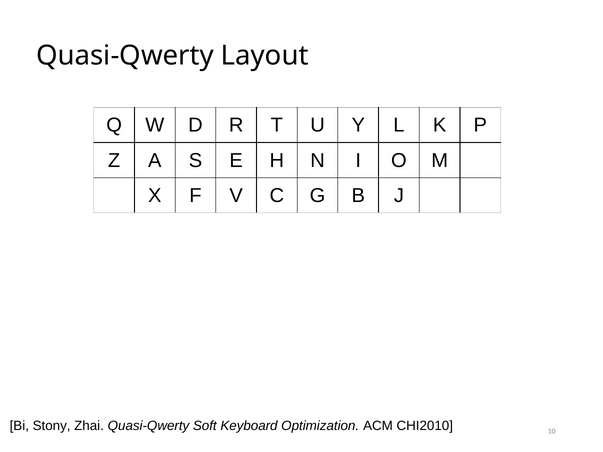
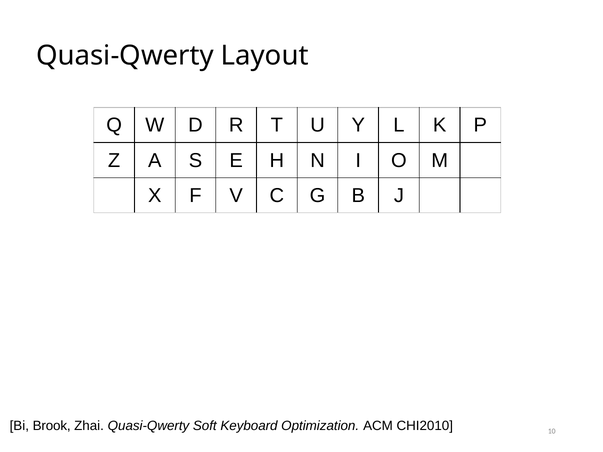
Stony: Stony -> Brook
